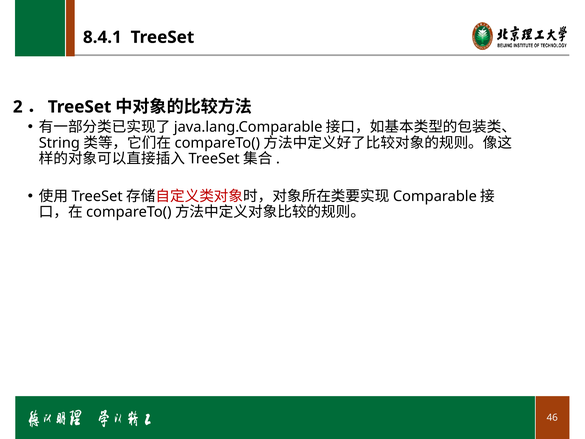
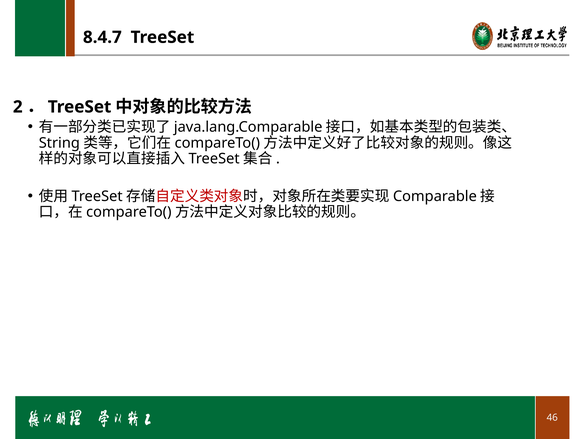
8.4.1: 8.4.1 -> 8.4.7
